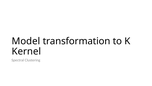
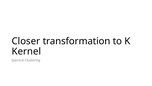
Model: Model -> Closer
